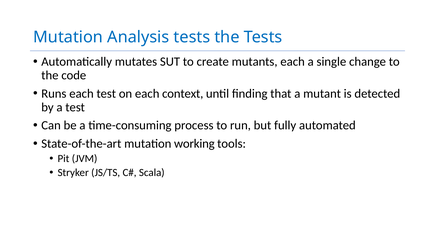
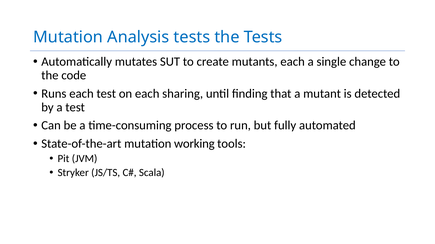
context: context -> sharing
